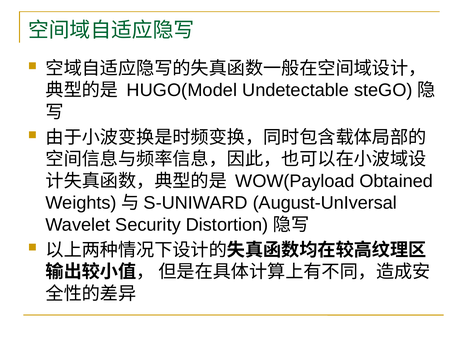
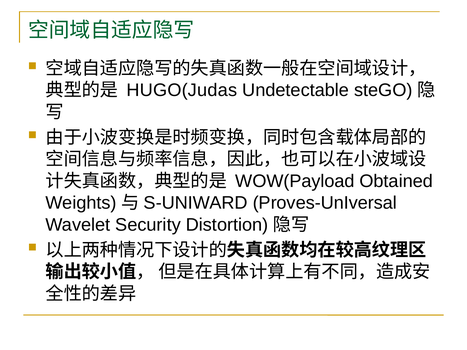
HUGO(Model: HUGO(Model -> HUGO(Judas
August-UnIversal: August-UnIversal -> Proves-UnIversal
